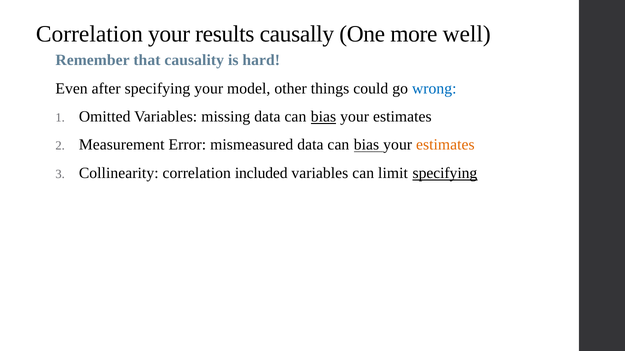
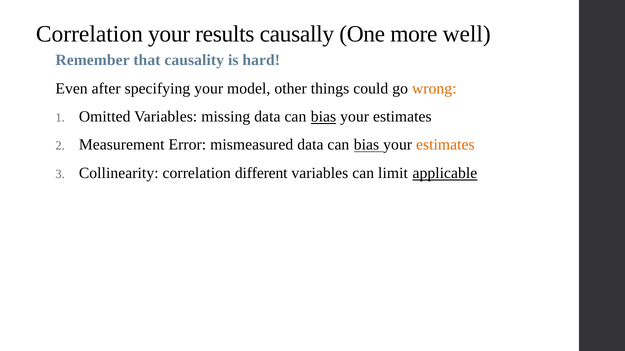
wrong colour: blue -> orange
included: included -> different
limit specifying: specifying -> applicable
